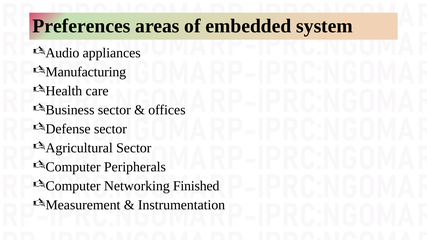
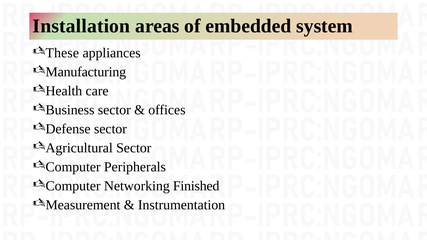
Preferences: Preferences -> Installation
Audio: Audio -> These
